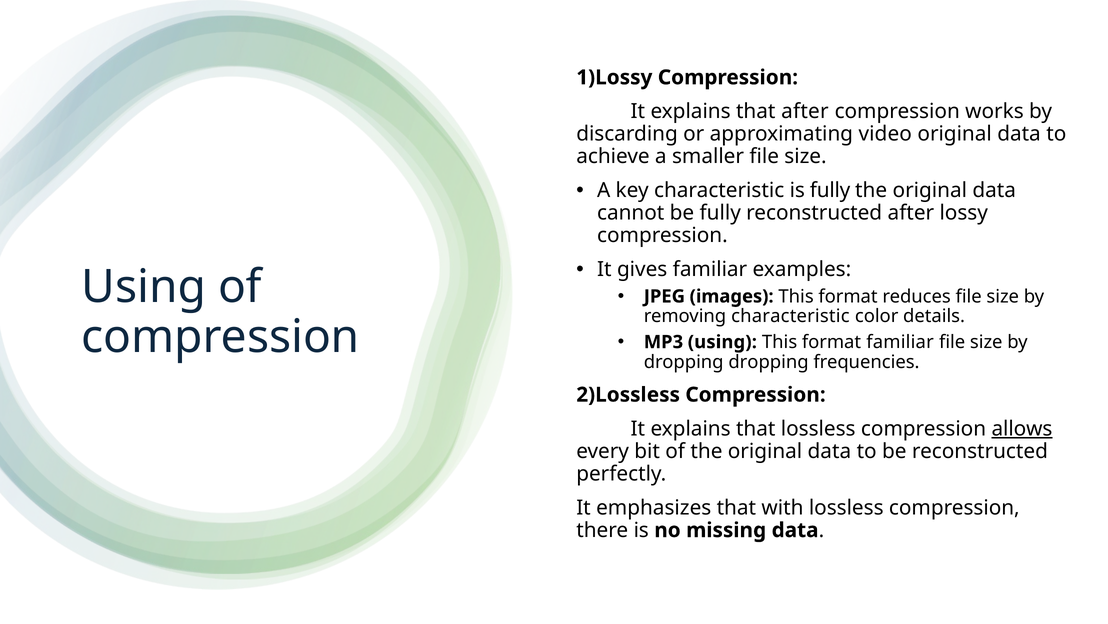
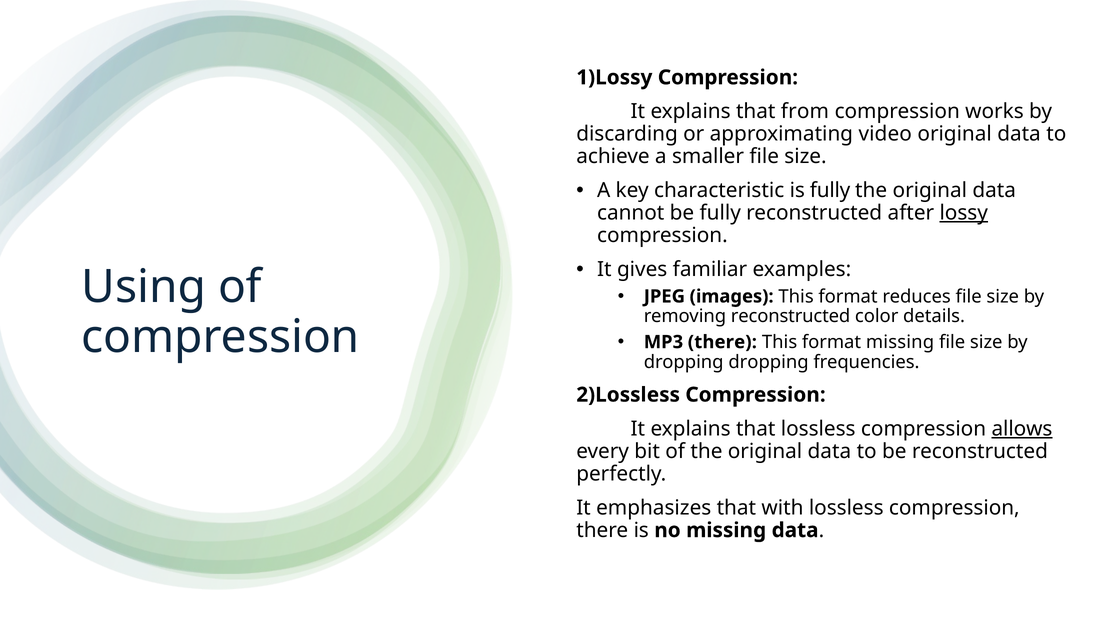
that after: after -> from
lossy underline: none -> present
removing characteristic: characteristic -> reconstructed
MP3 using: using -> there
format familiar: familiar -> missing
